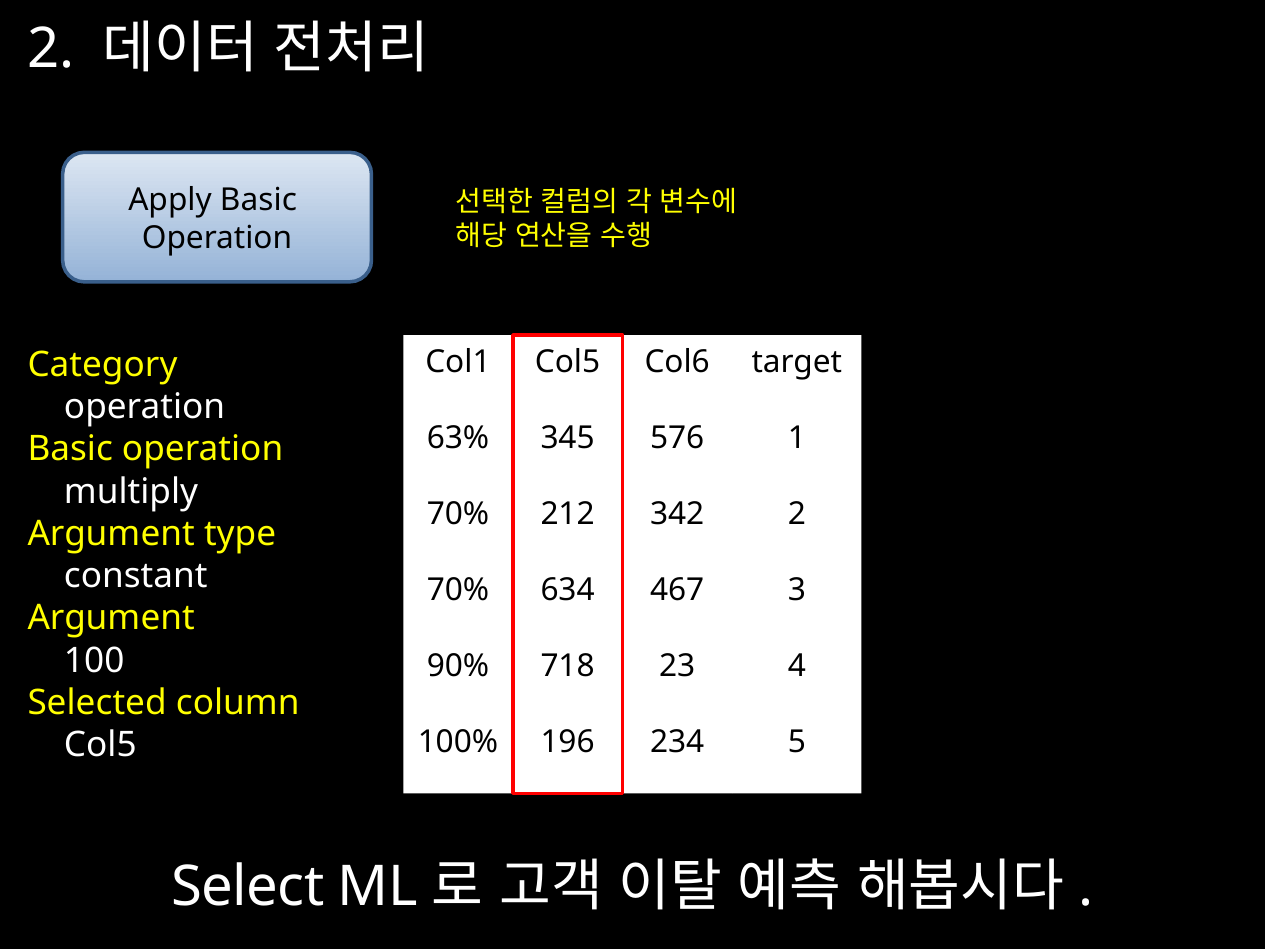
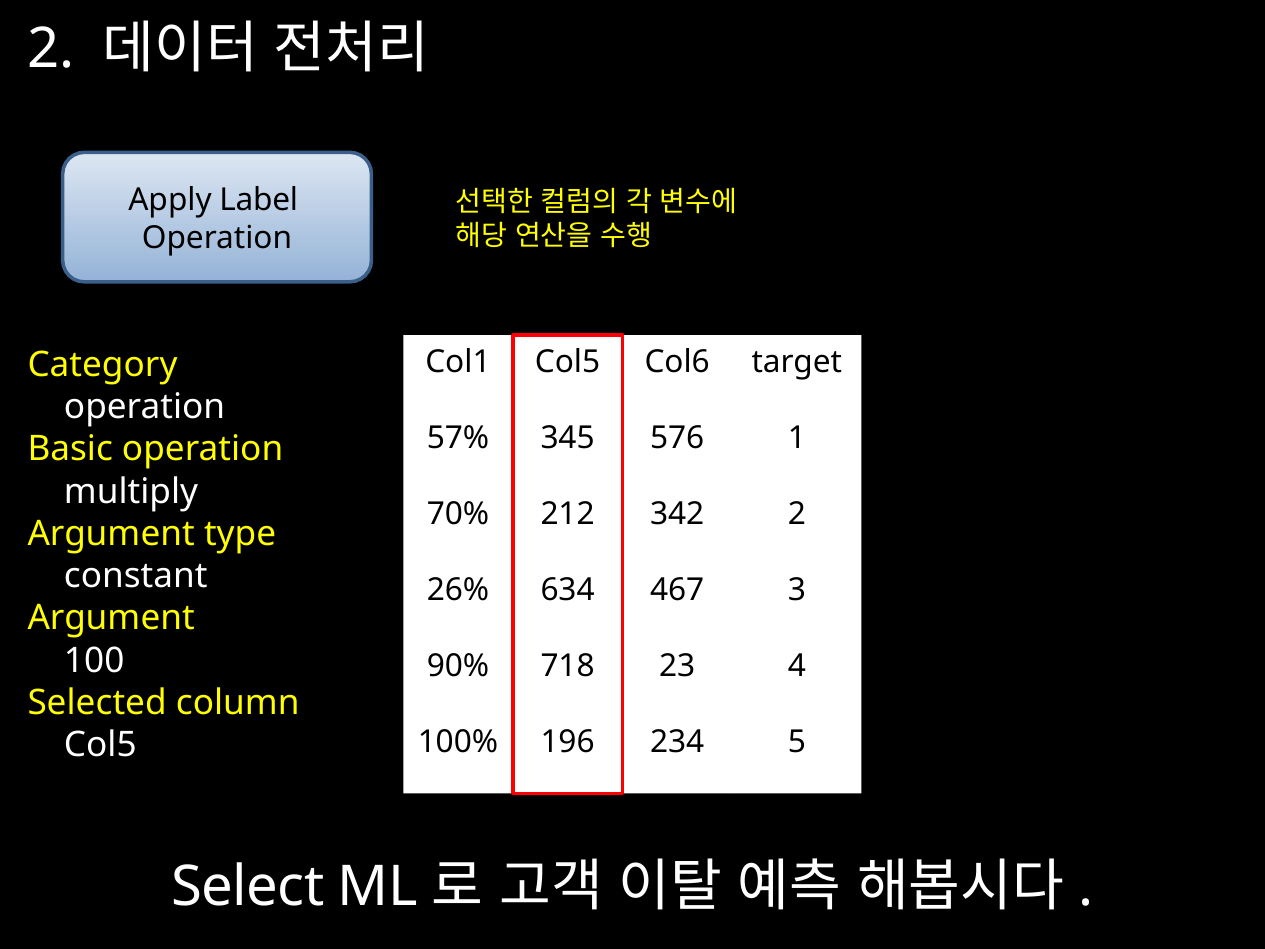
Apply Basic: Basic -> Label
63%: 63% -> 57%
70% at (458, 590): 70% -> 26%
